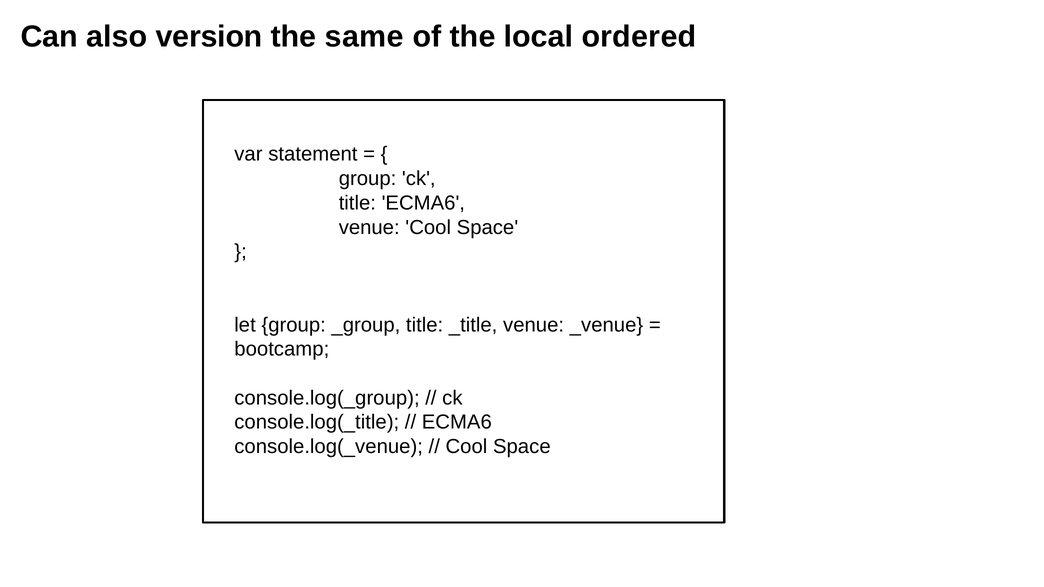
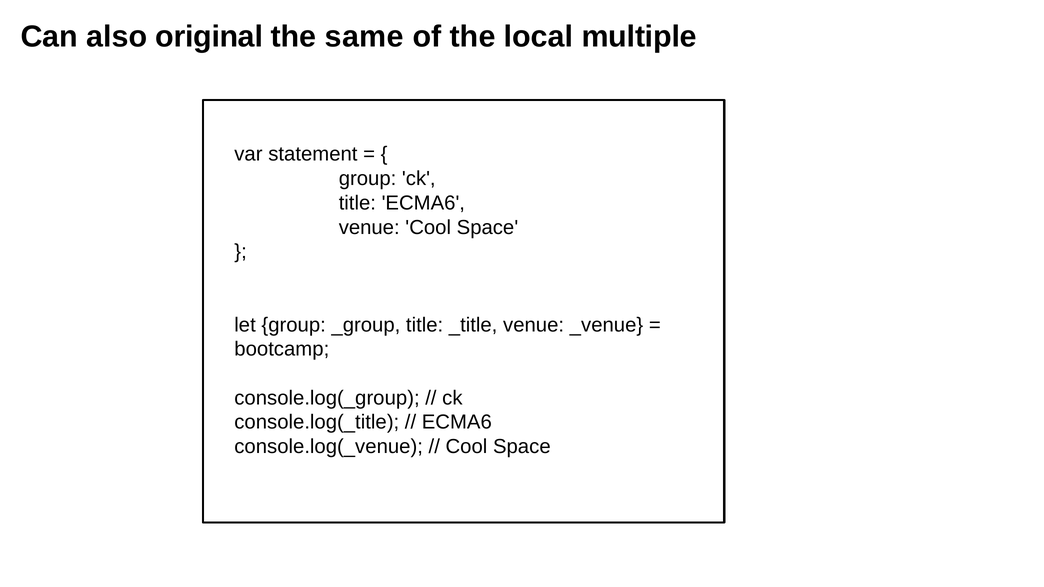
version: version -> original
ordered: ordered -> multiple
